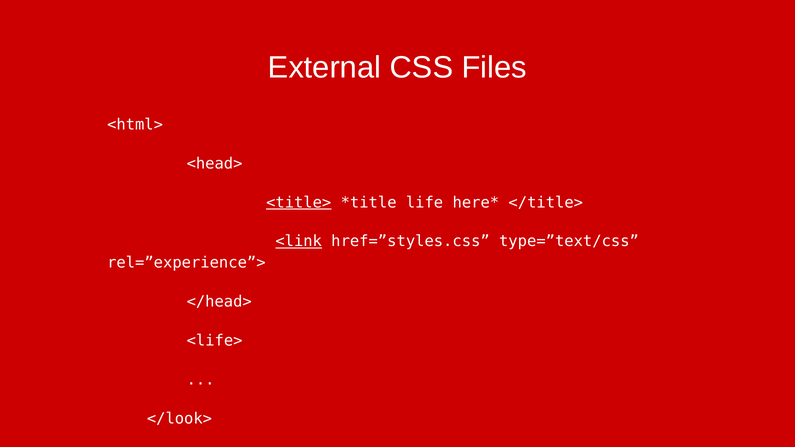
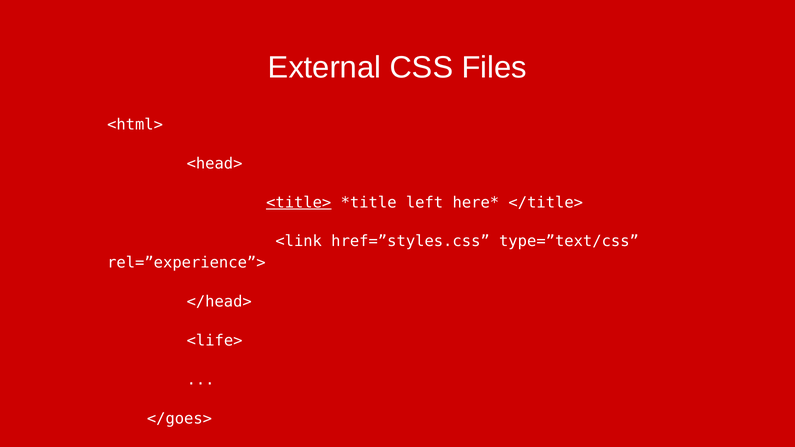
life: life -> left
<link underline: present -> none
</look>: </look> -> </goes>
